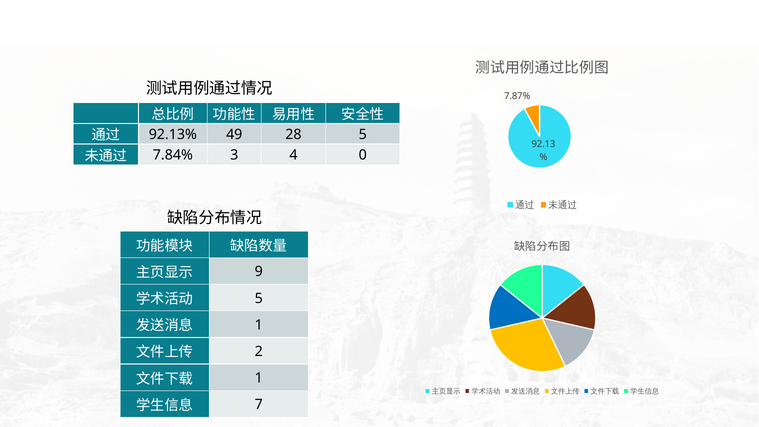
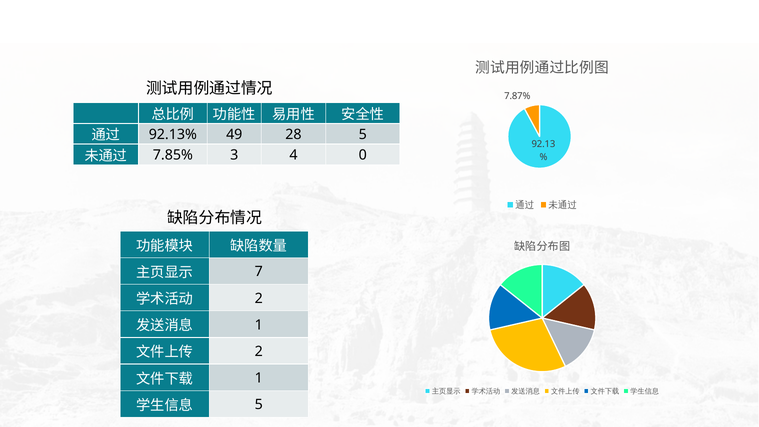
7.84%: 7.84% -> 7.85%
9: 9 -> 7
5 at (259, 298): 5 -> 2
7 at (259, 405): 7 -> 5
